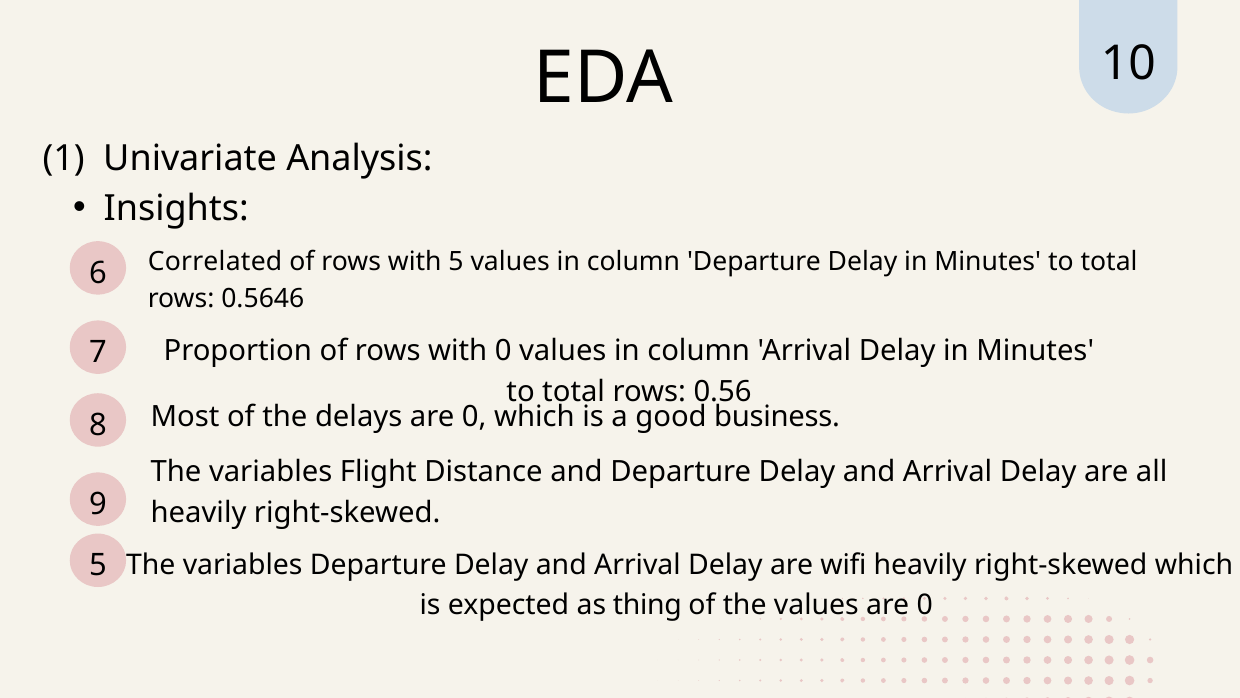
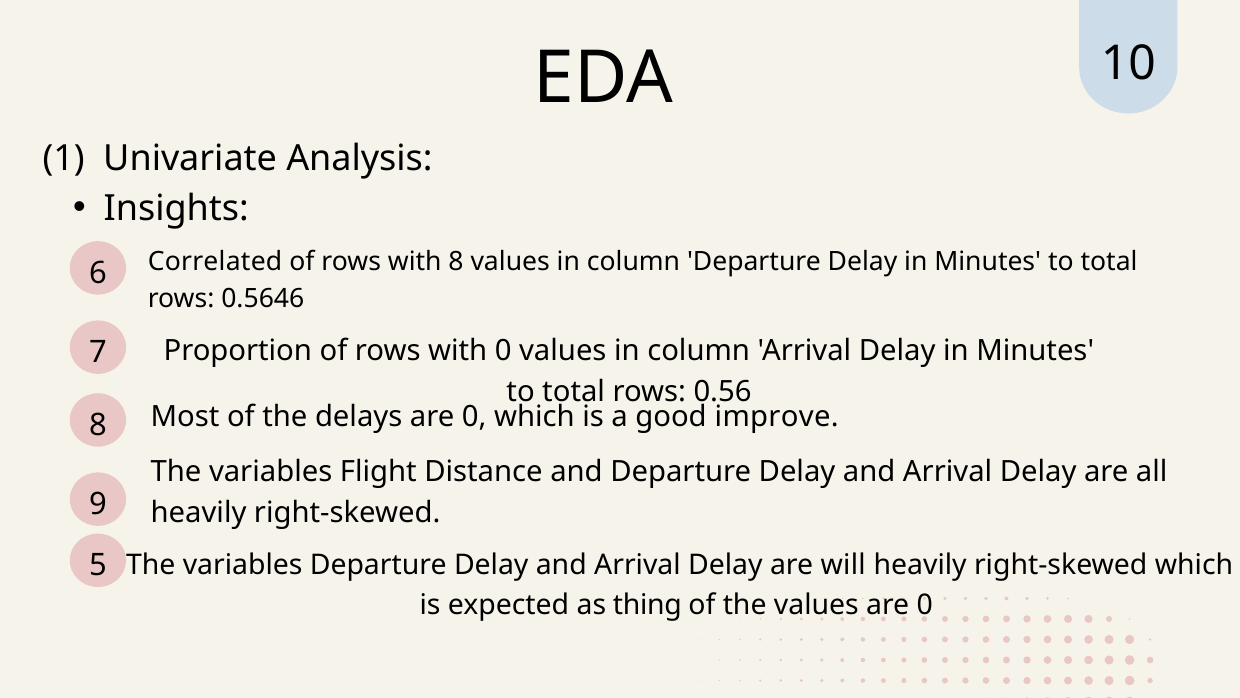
with 5: 5 -> 8
business: business -> improve
wifi: wifi -> will
